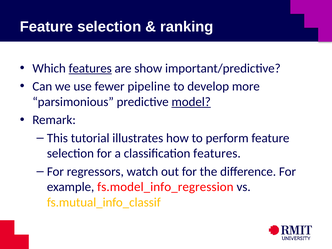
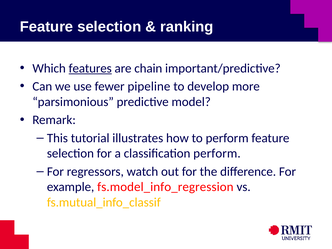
show: show -> chain
model underline: present -> none
classification features: features -> perform
